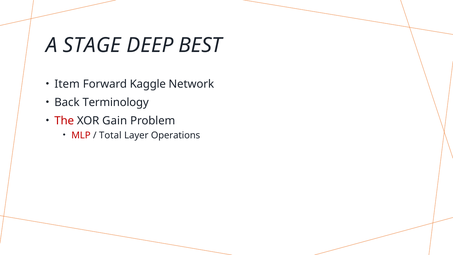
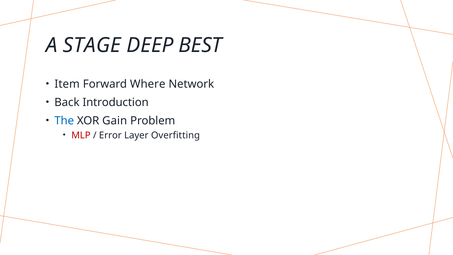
Kaggle: Kaggle -> Where
Terminology: Terminology -> Introduction
The colour: red -> blue
Total: Total -> Error
Operations: Operations -> Overfitting
